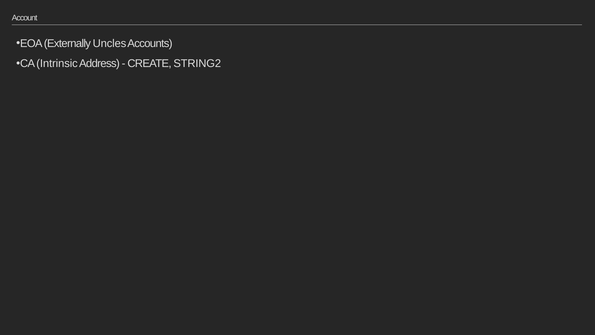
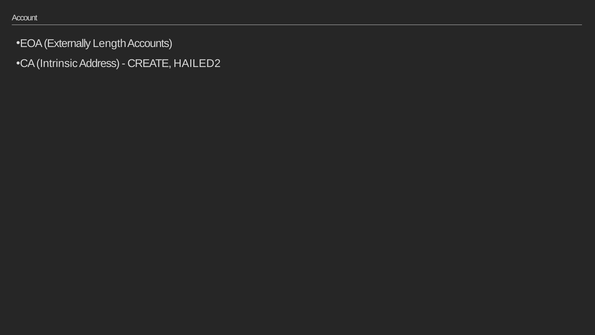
Uncles: Uncles -> Length
STRING2: STRING2 -> HAILED2
